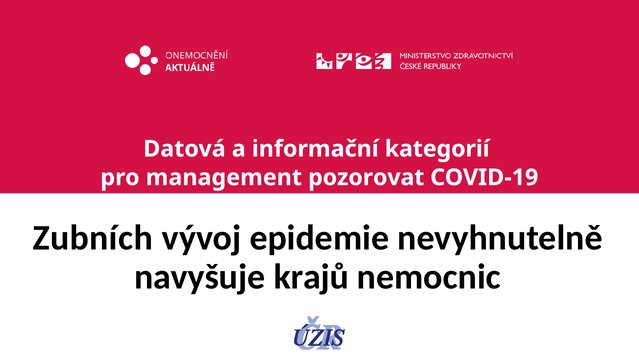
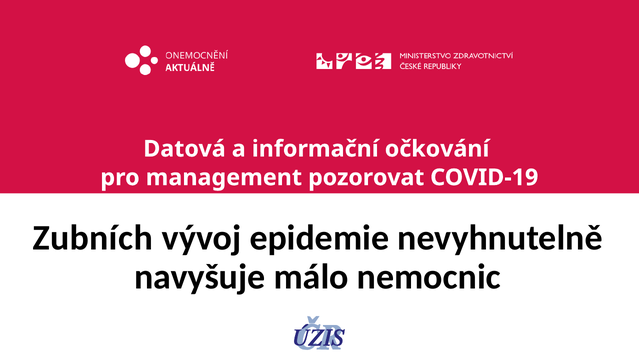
kategorií: kategorií -> očkování
krajů: krajů -> málo
